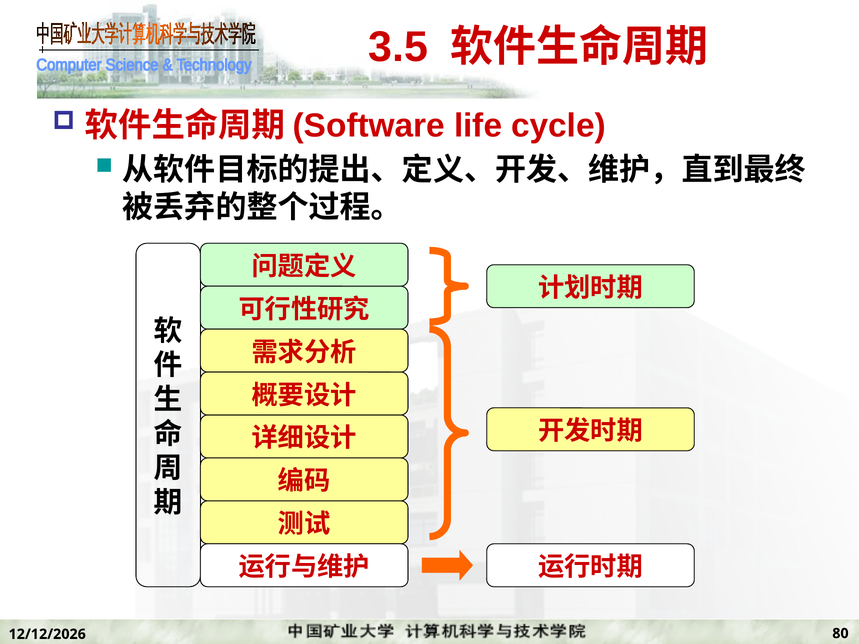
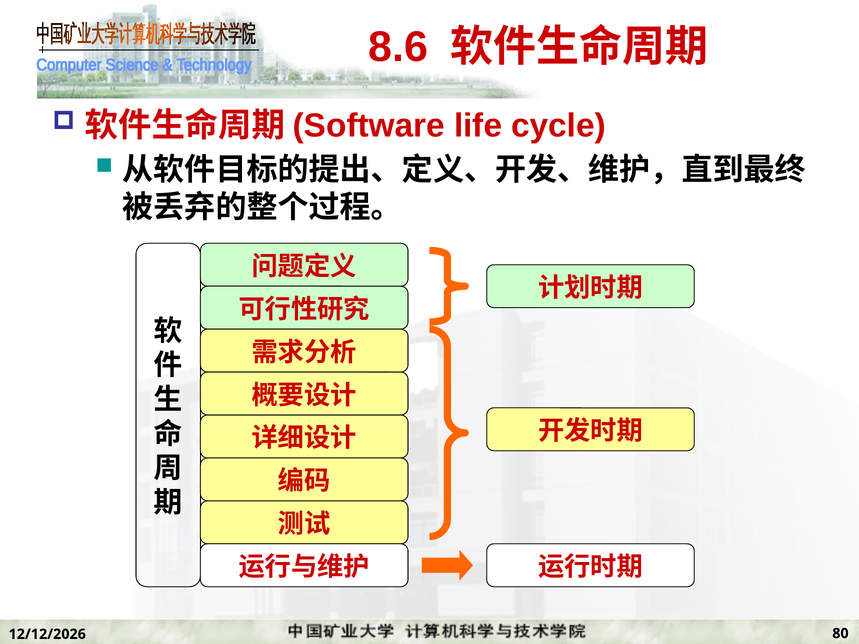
3.5: 3.5 -> 8.6
